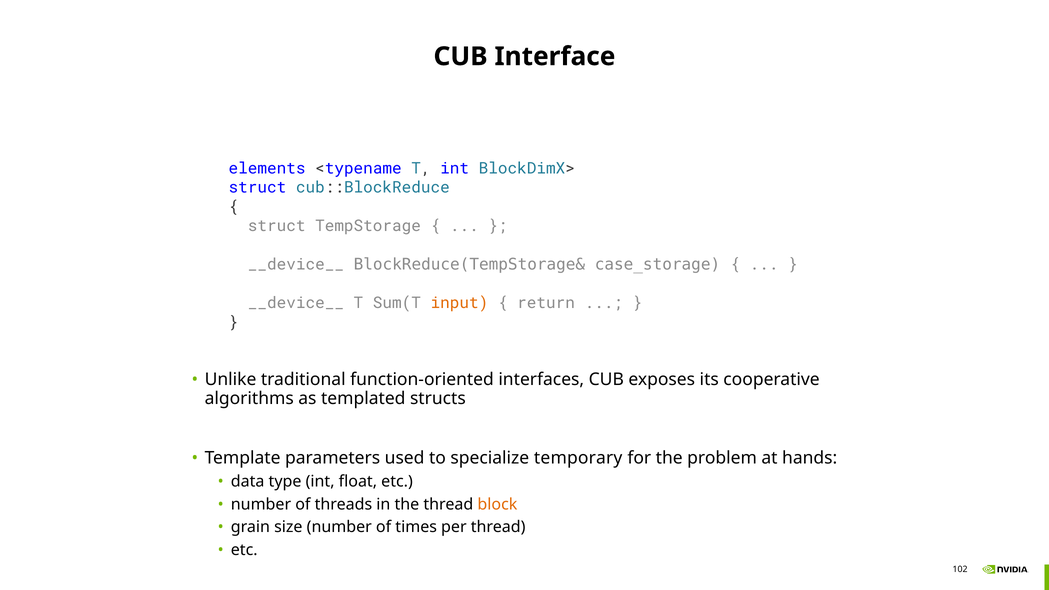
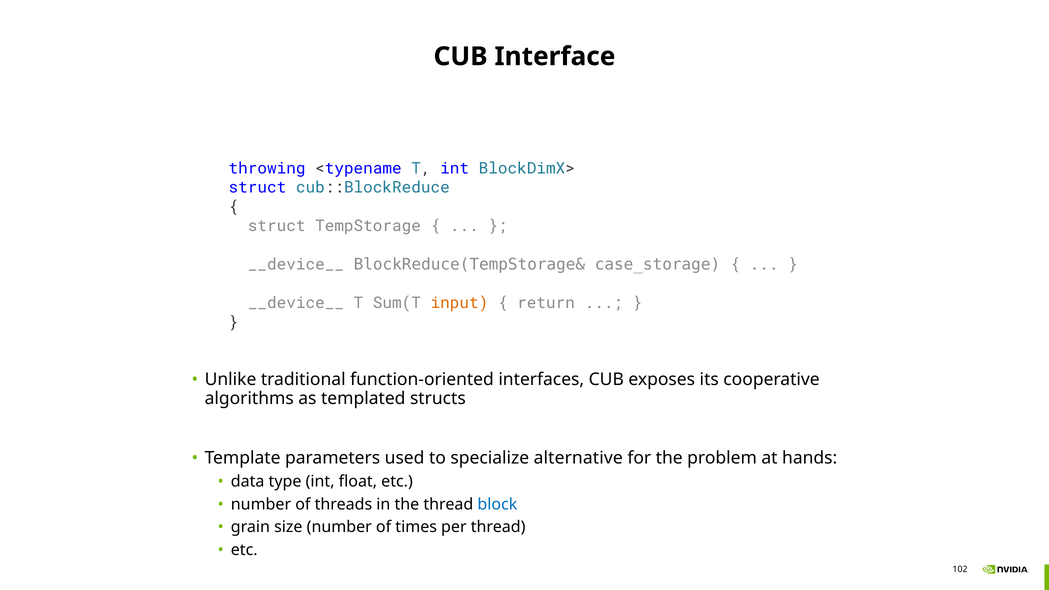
elements: elements -> throwing
temporary: temporary -> alternative
block colour: orange -> blue
